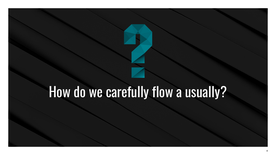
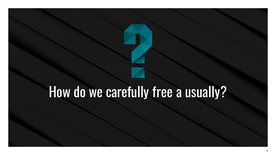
flow: flow -> free
